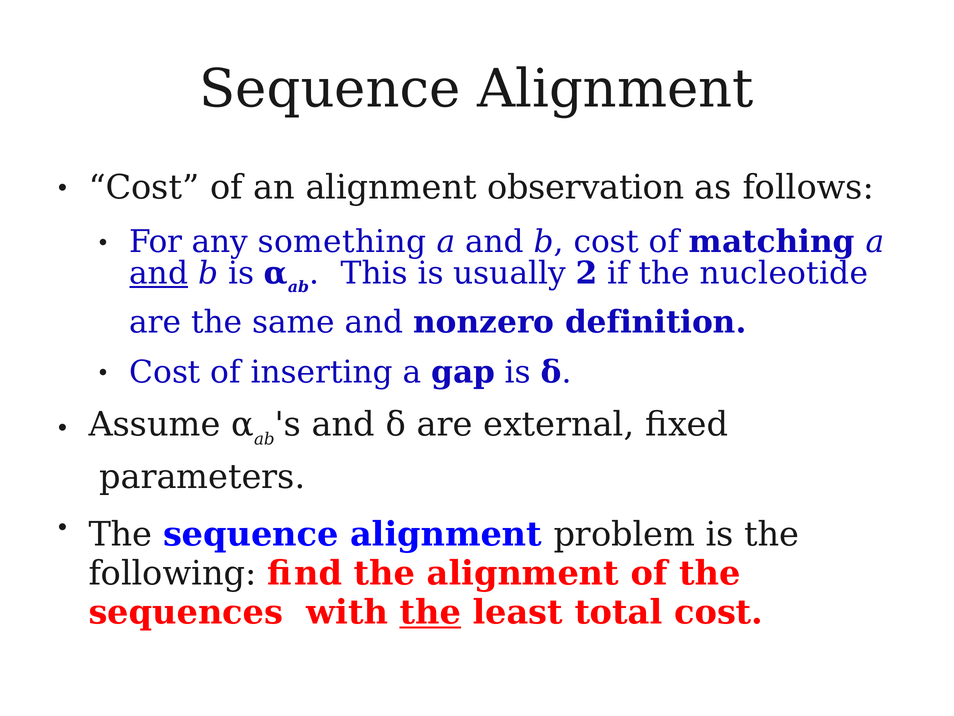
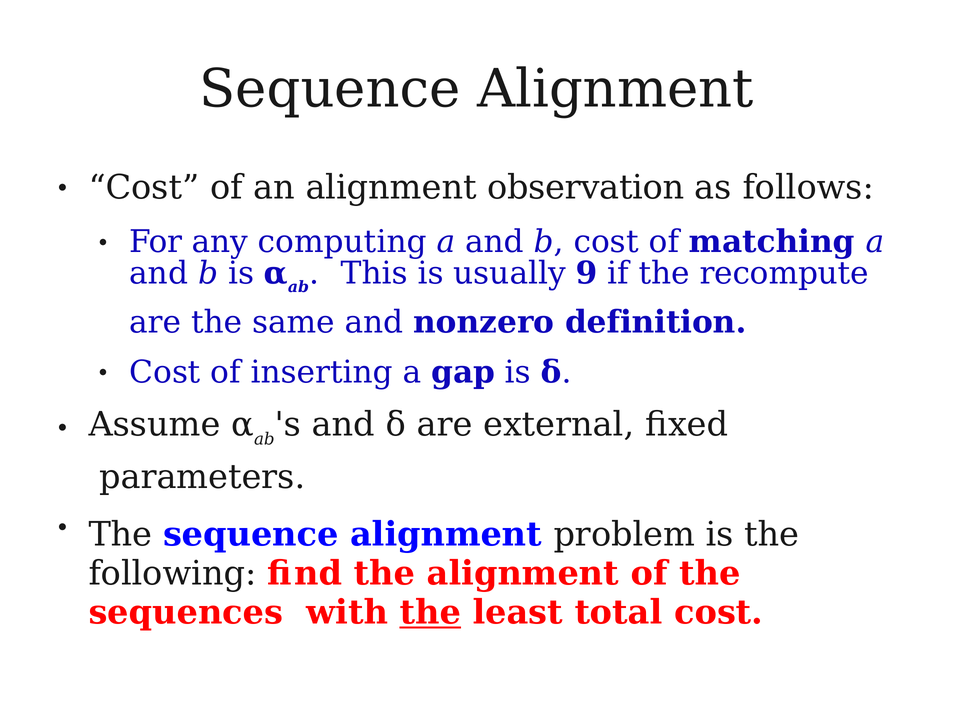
something: something -> computing
and at (159, 273) underline: present -> none
2: 2 -> 9
nucleotide: nucleotide -> recompute
